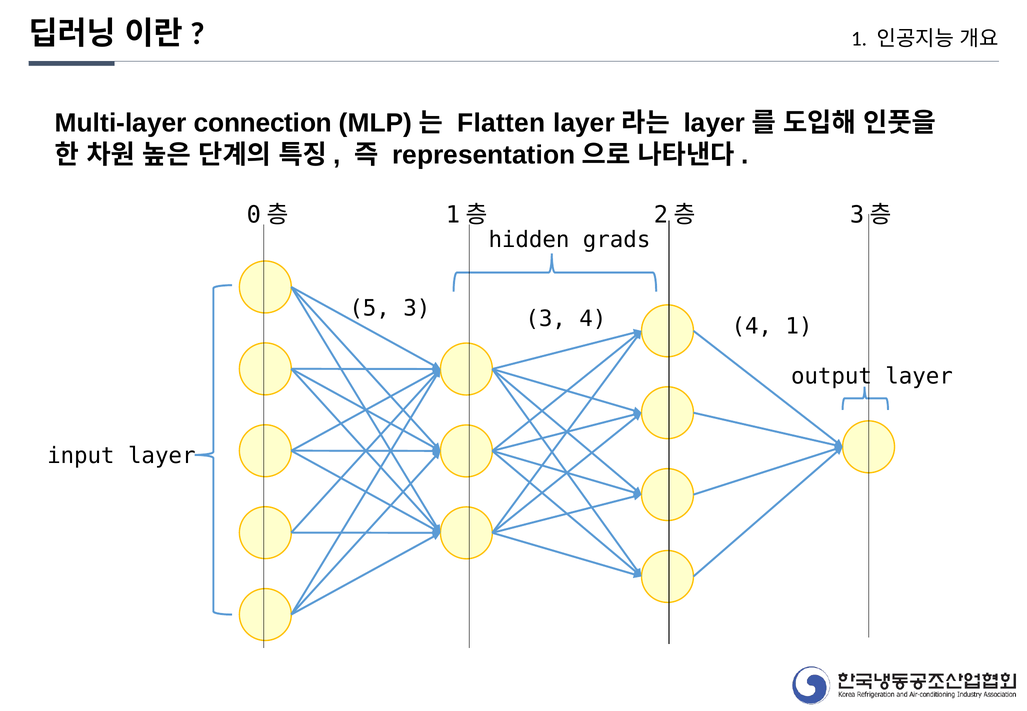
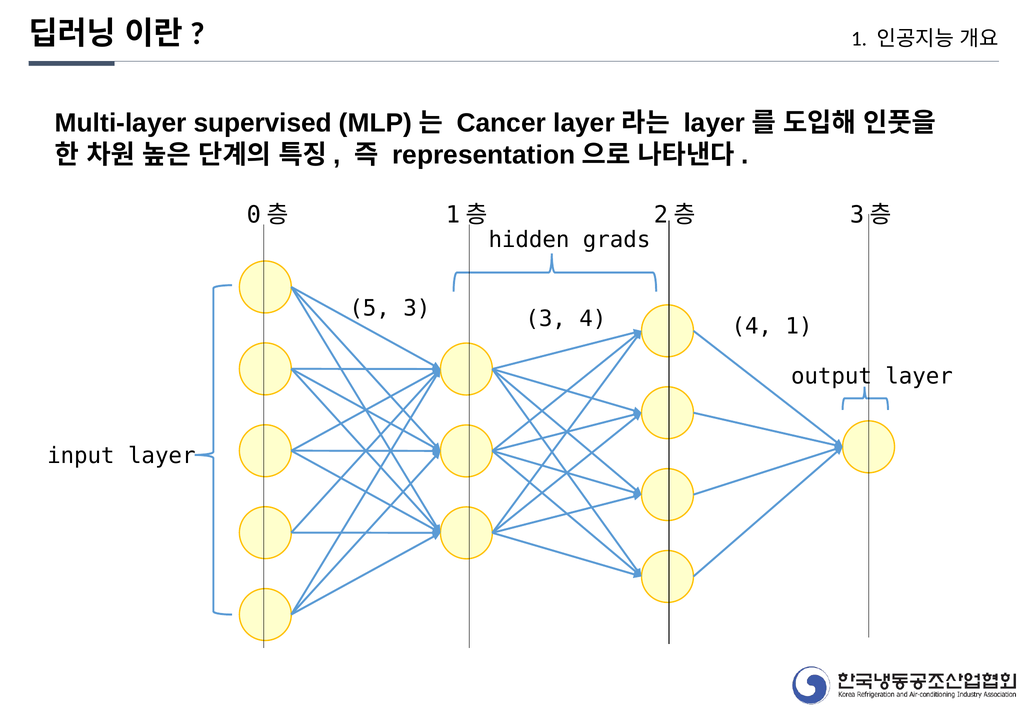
connection: connection -> supervised
Flatten: Flatten -> Cancer
